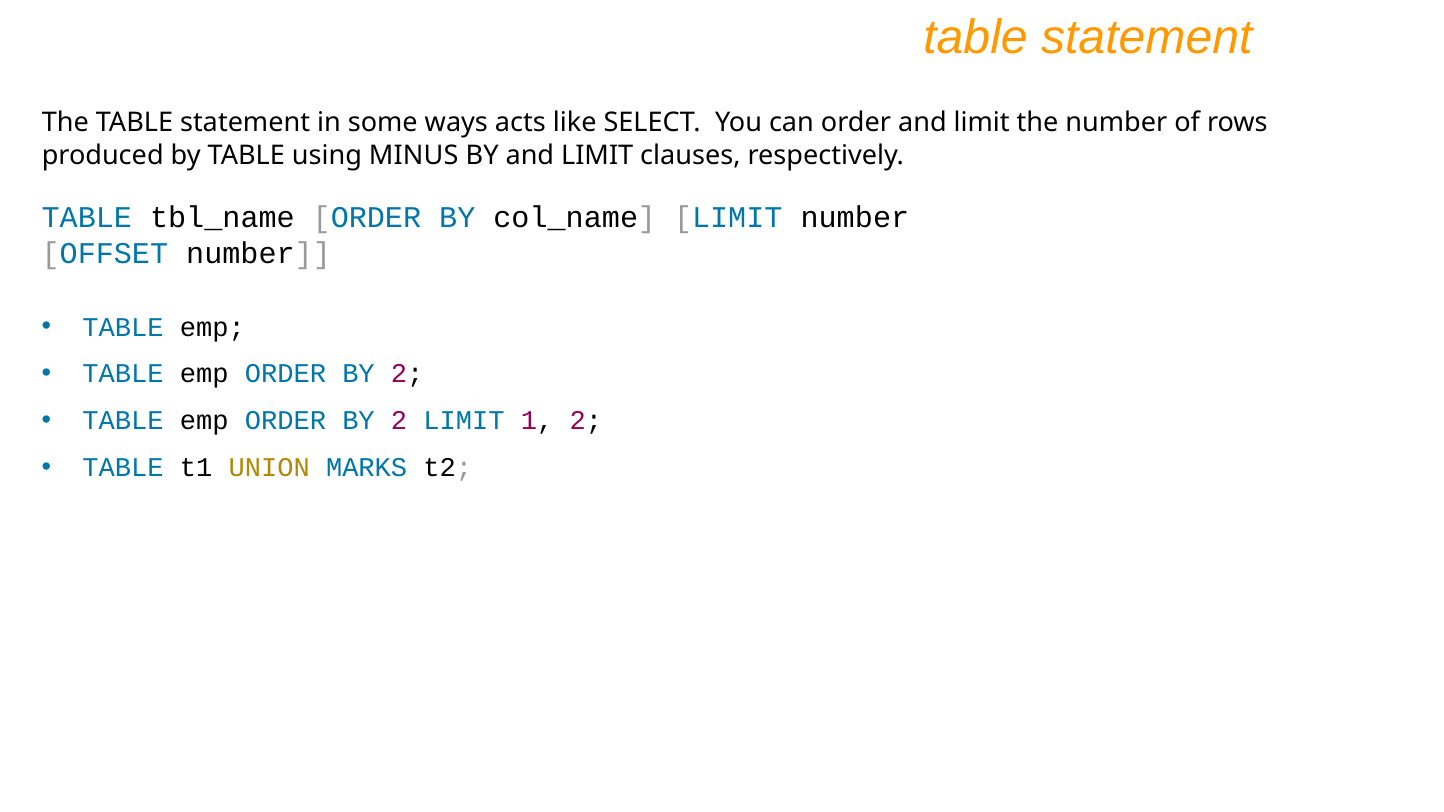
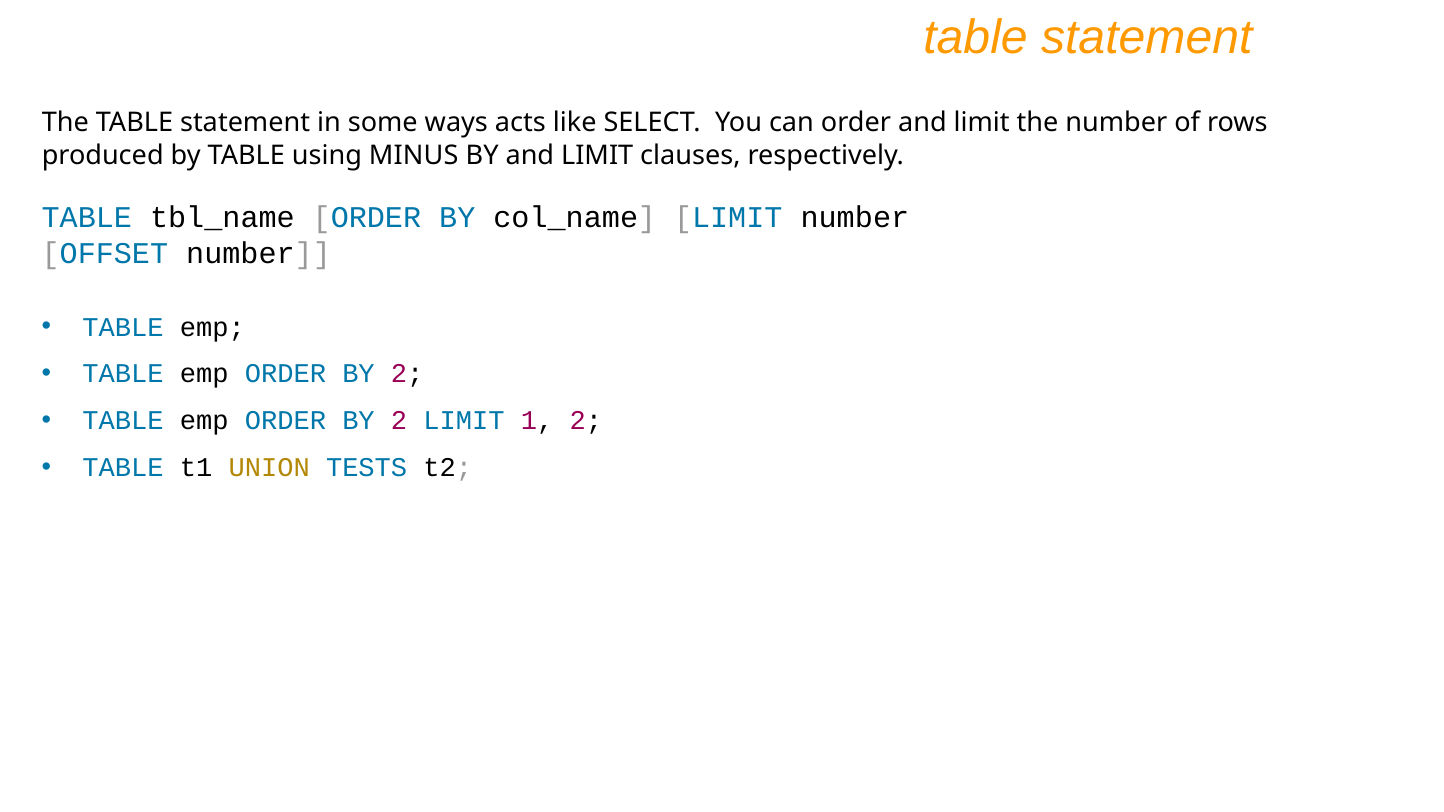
MARKS: MARKS -> TESTS
